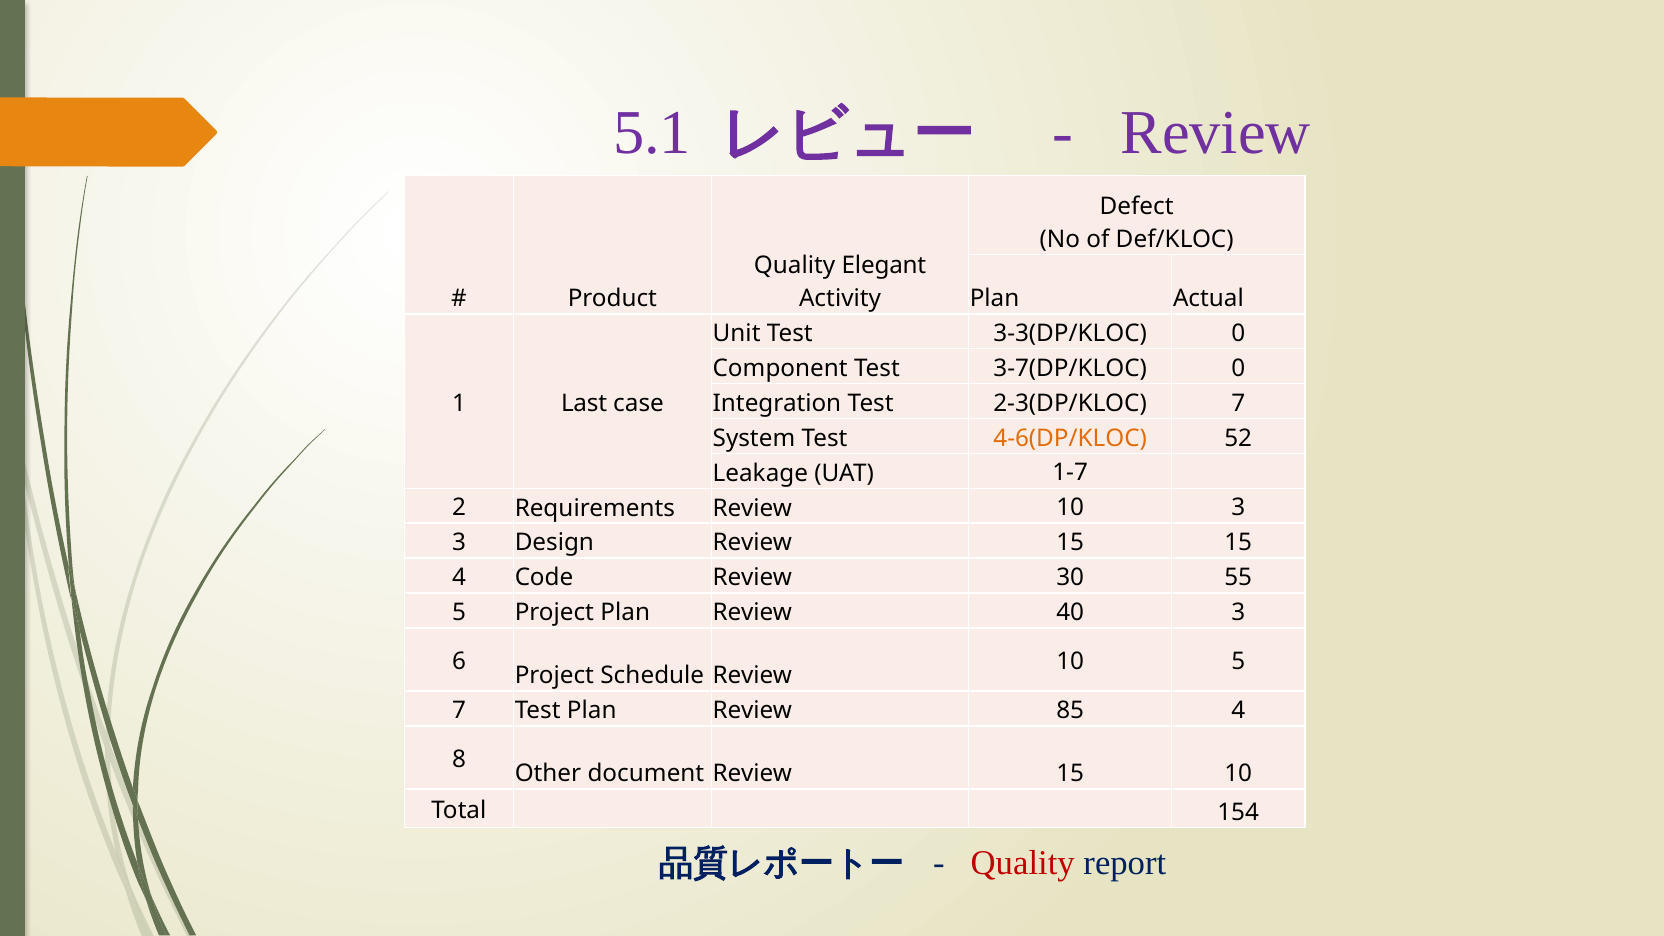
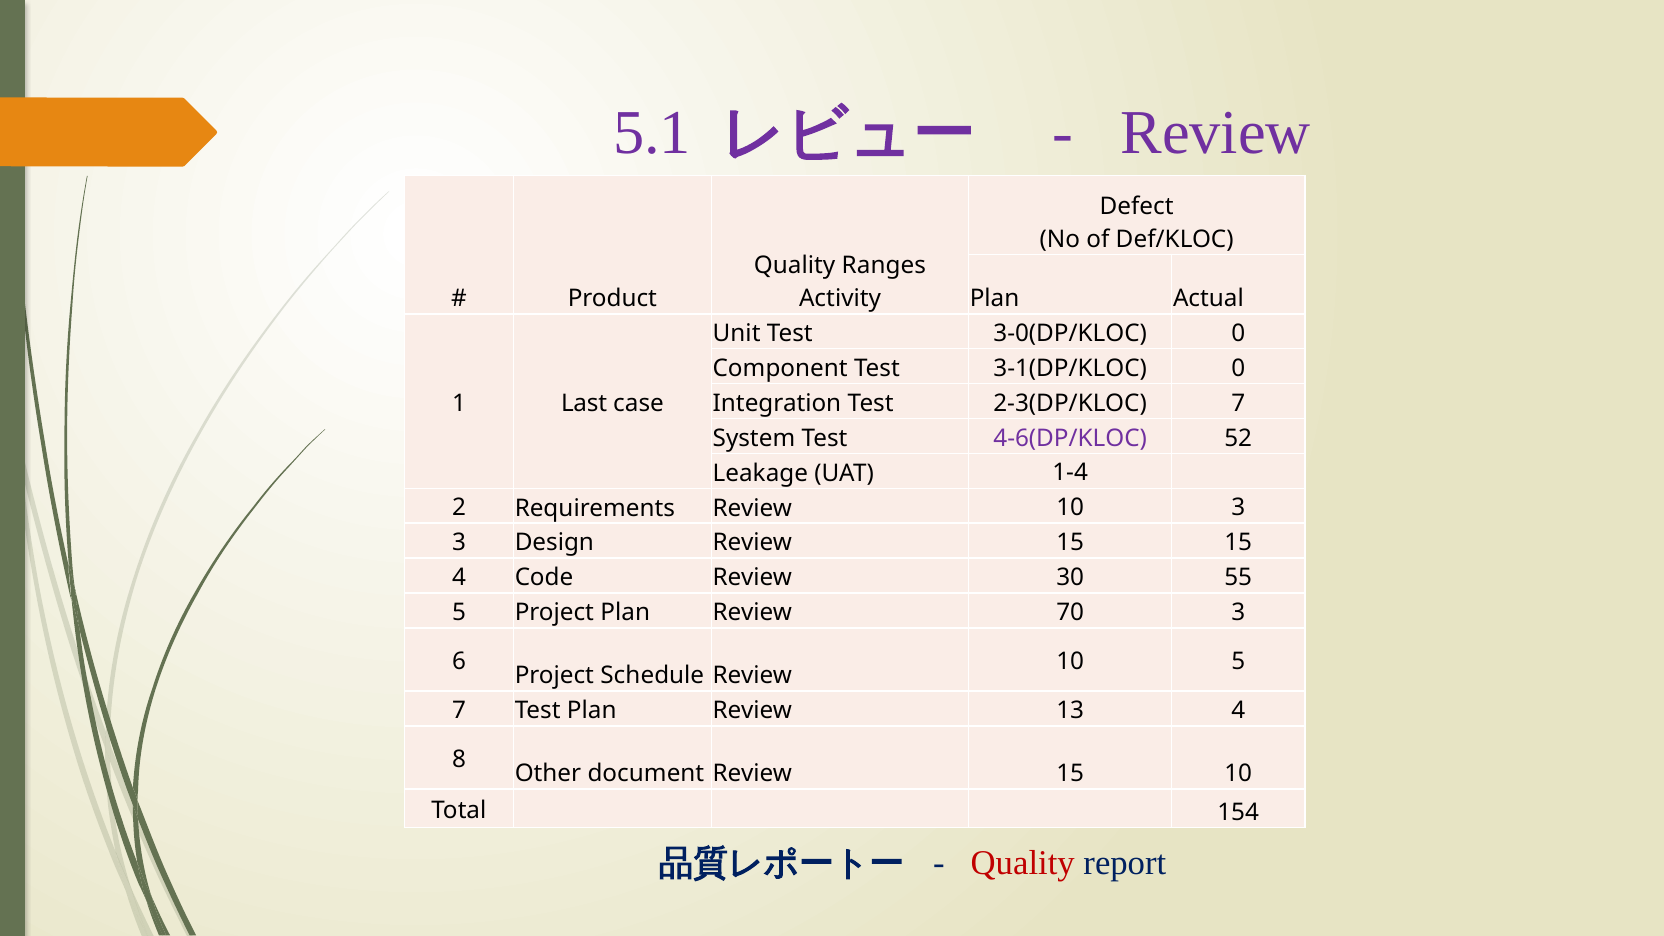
Elegant: Elegant -> Ranges
3-3(DP/KLOC: 3-3(DP/KLOC -> 3-0(DP/KLOC
3-7(DP/KLOC: 3-7(DP/KLOC -> 3-1(DP/KLOC
4-6(DP/KLOC colour: orange -> purple
1-7: 1-7 -> 1-4
40: 40 -> 70
85: 85 -> 13
